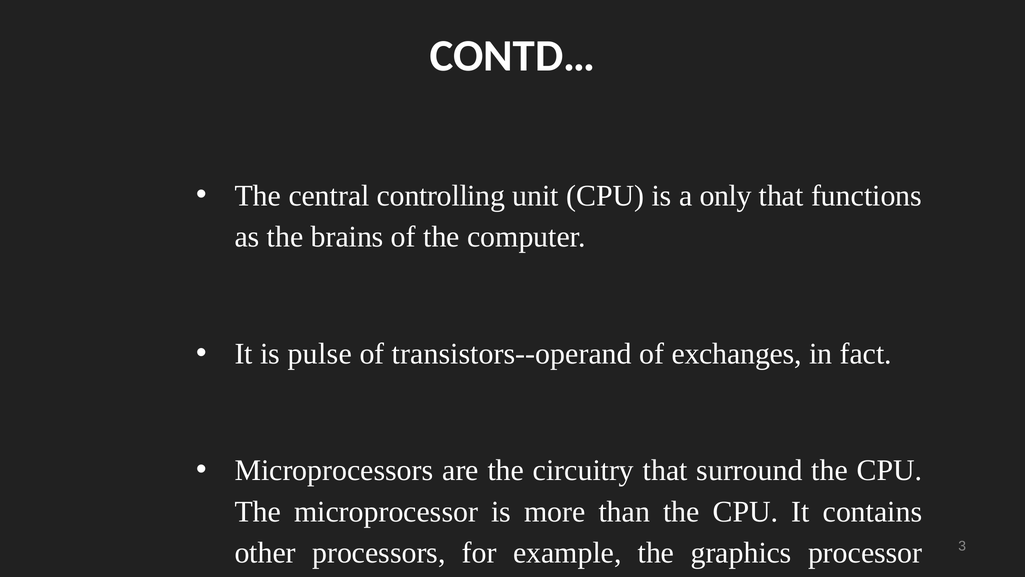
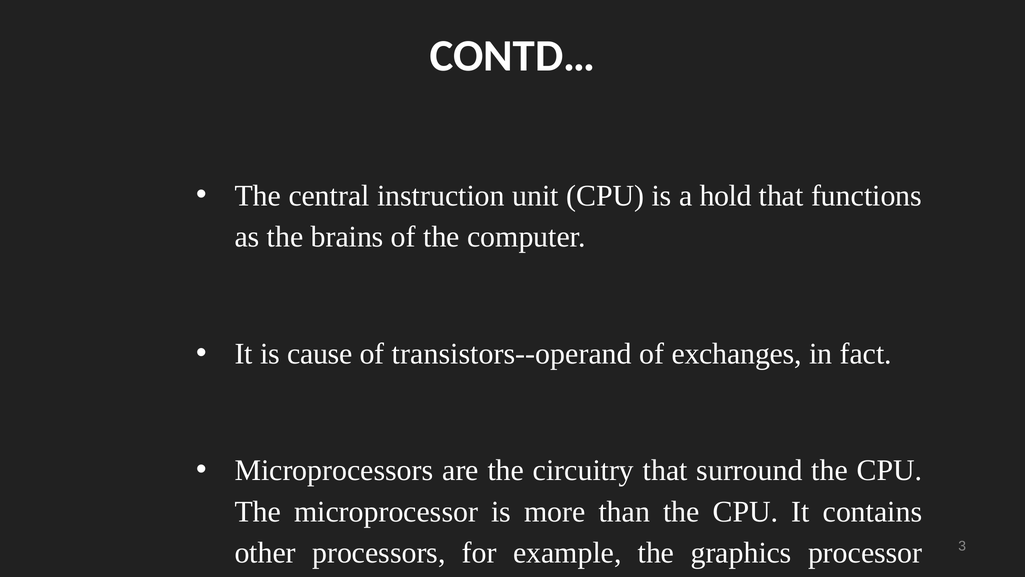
controlling: controlling -> instruction
only: only -> hold
pulse: pulse -> cause
